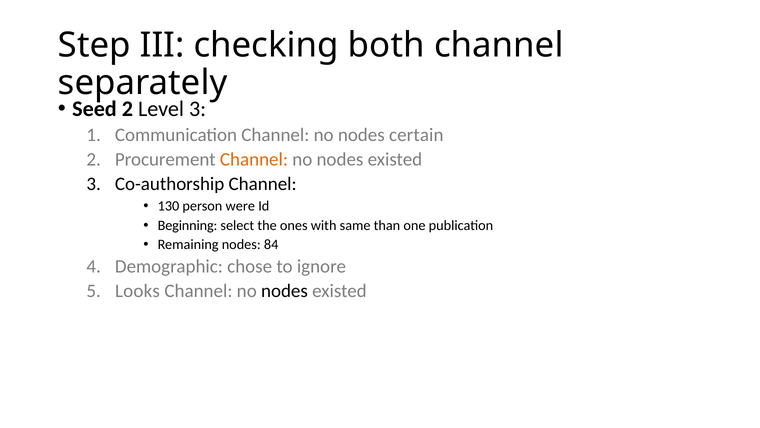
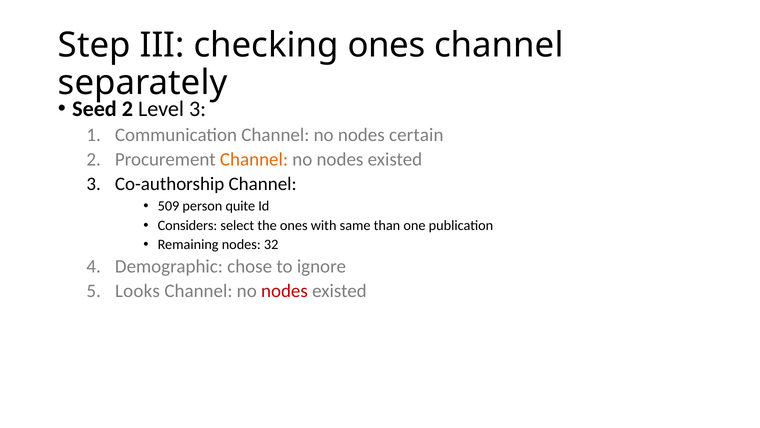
checking both: both -> ones
130: 130 -> 509
were: were -> quite
Beginning: Beginning -> Considers
84: 84 -> 32
nodes at (284, 291) colour: black -> red
